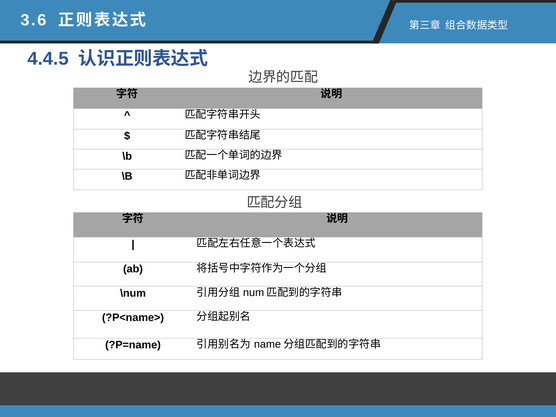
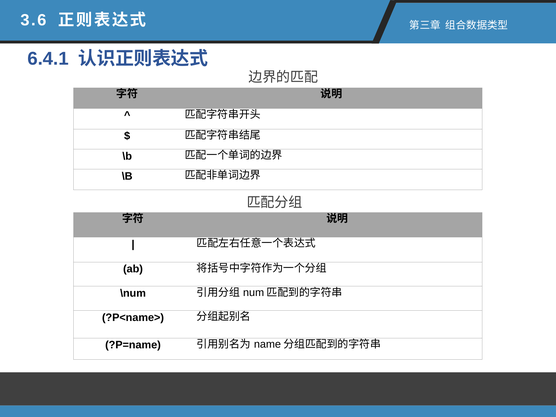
4.4.5: 4.4.5 -> 6.4.1
